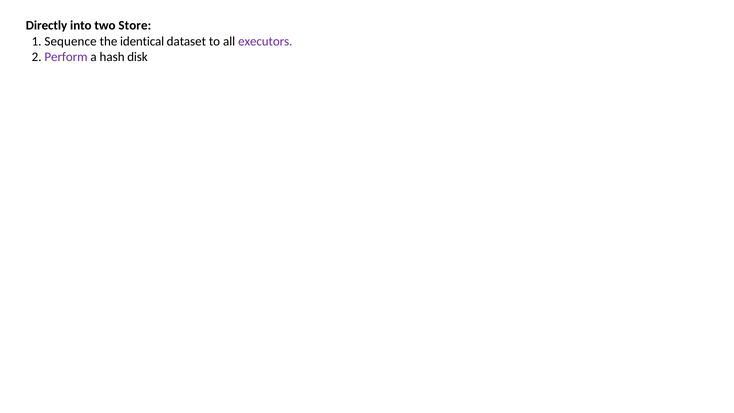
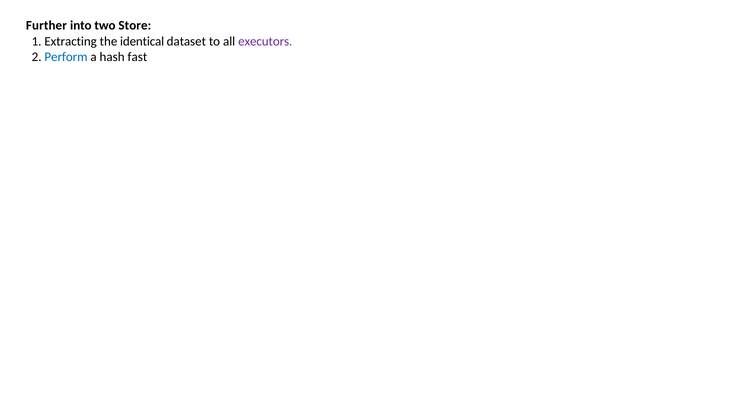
Directly: Directly -> Further
Sequence: Sequence -> Extracting
Perform colour: purple -> blue
disk: disk -> fast
